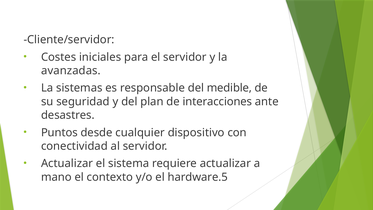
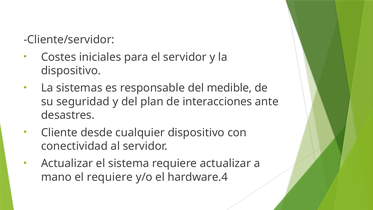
avanzadas at (71, 71): avanzadas -> dispositivo
Puntos: Puntos -> Cliente
el contexto: contexto -> requiere
hardware.5: hardware.5 -> hardware.4
